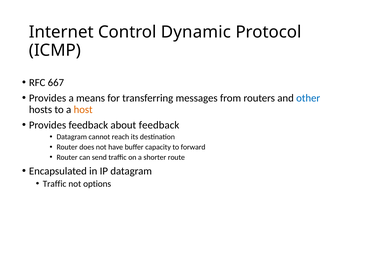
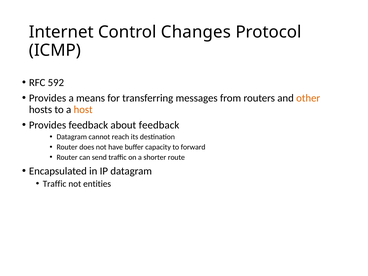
Dynamic: Dynamic -> Changes
667: 667 -> 592
other colour: blue -> orange
options: options -> entities
